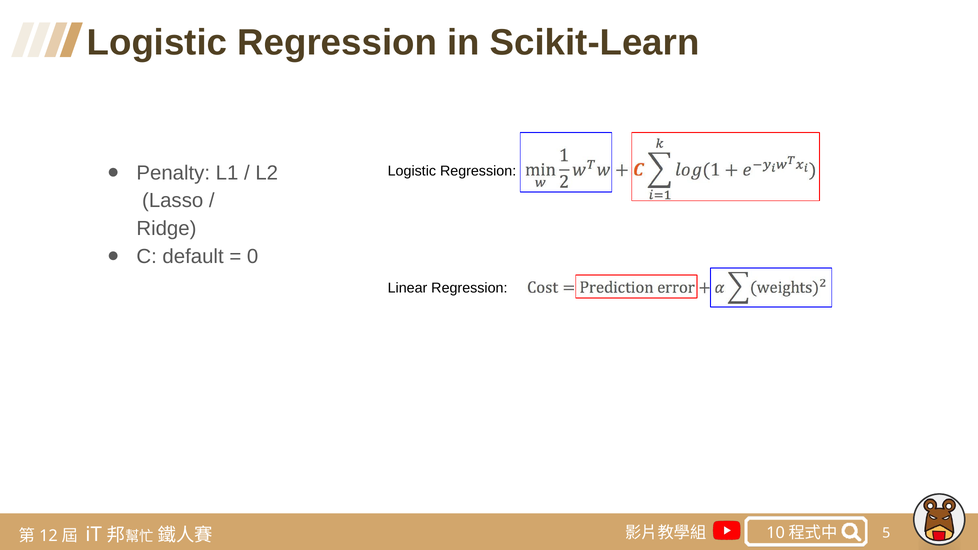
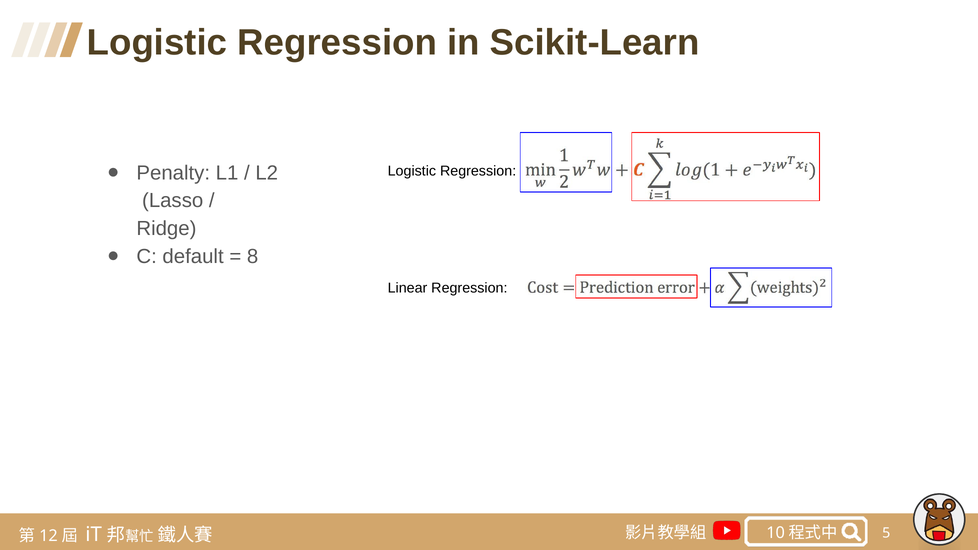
0: 0 -> 8
